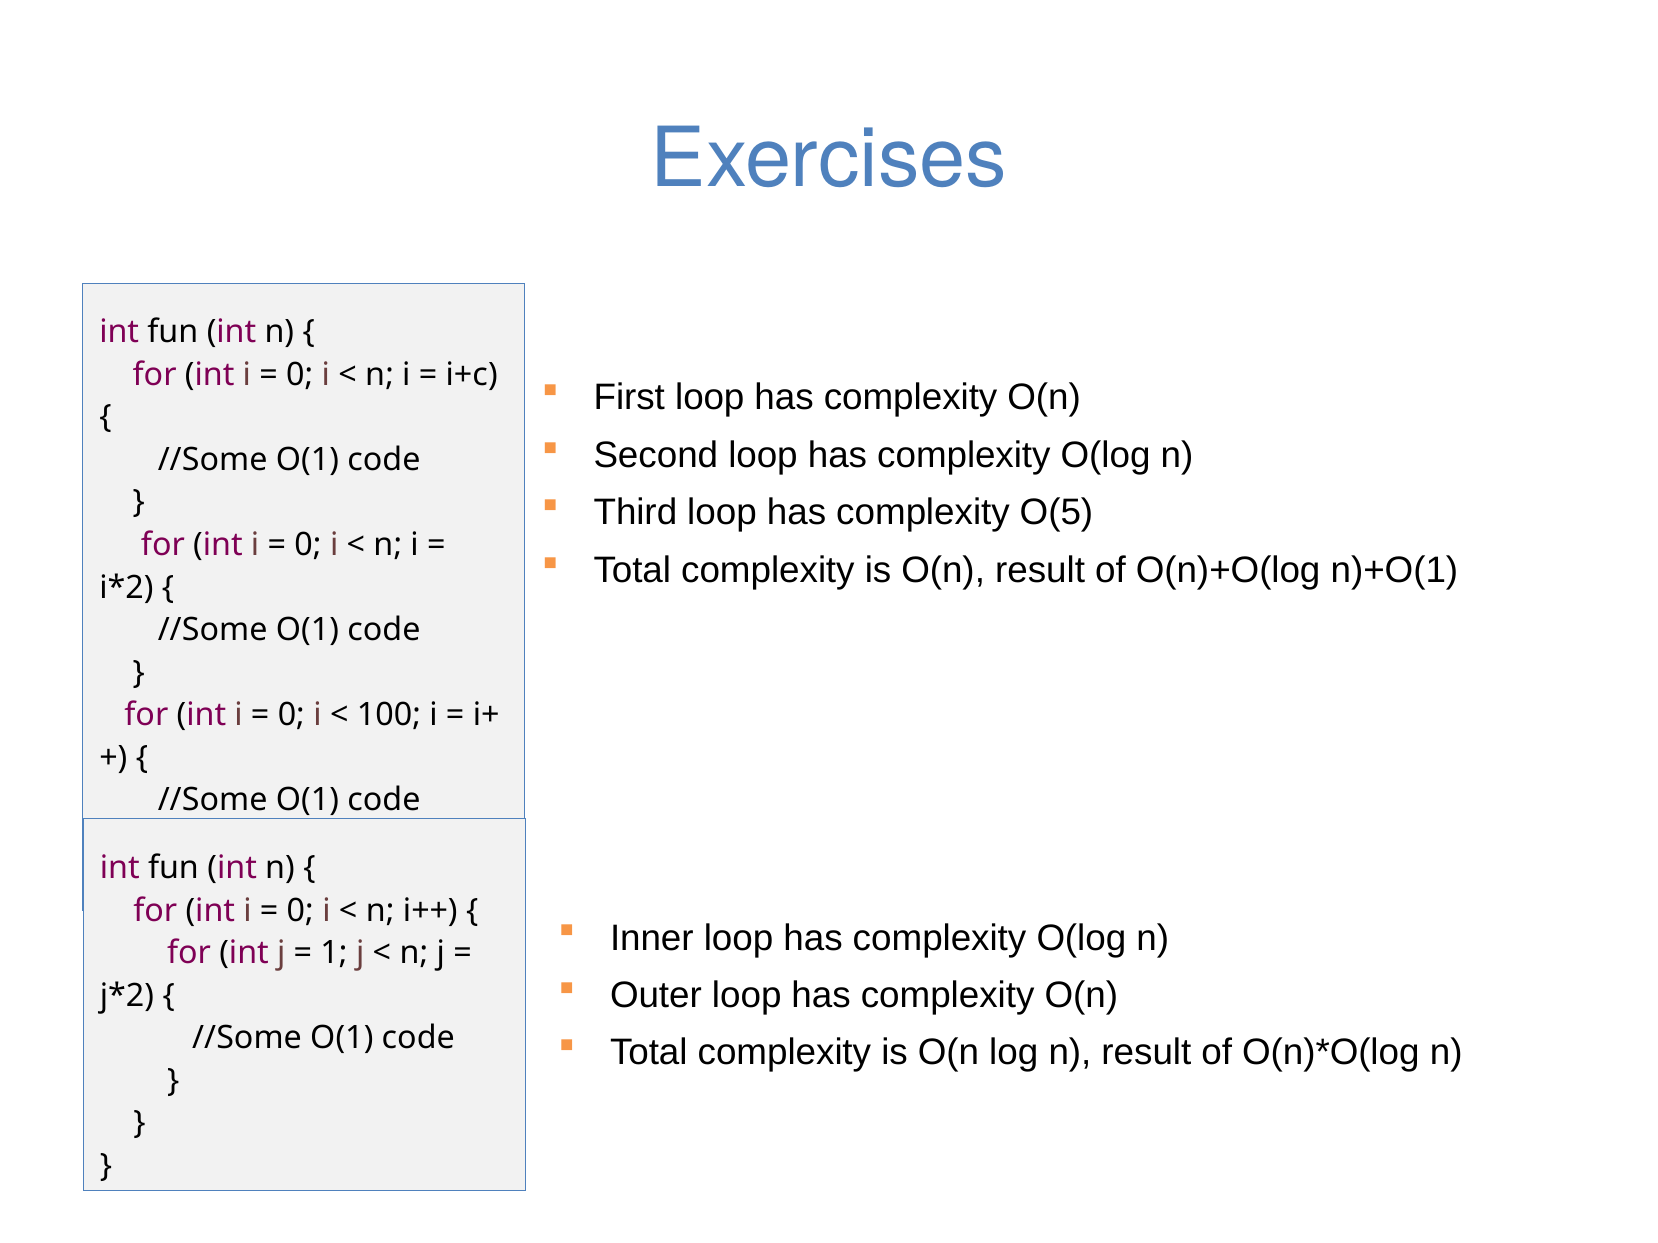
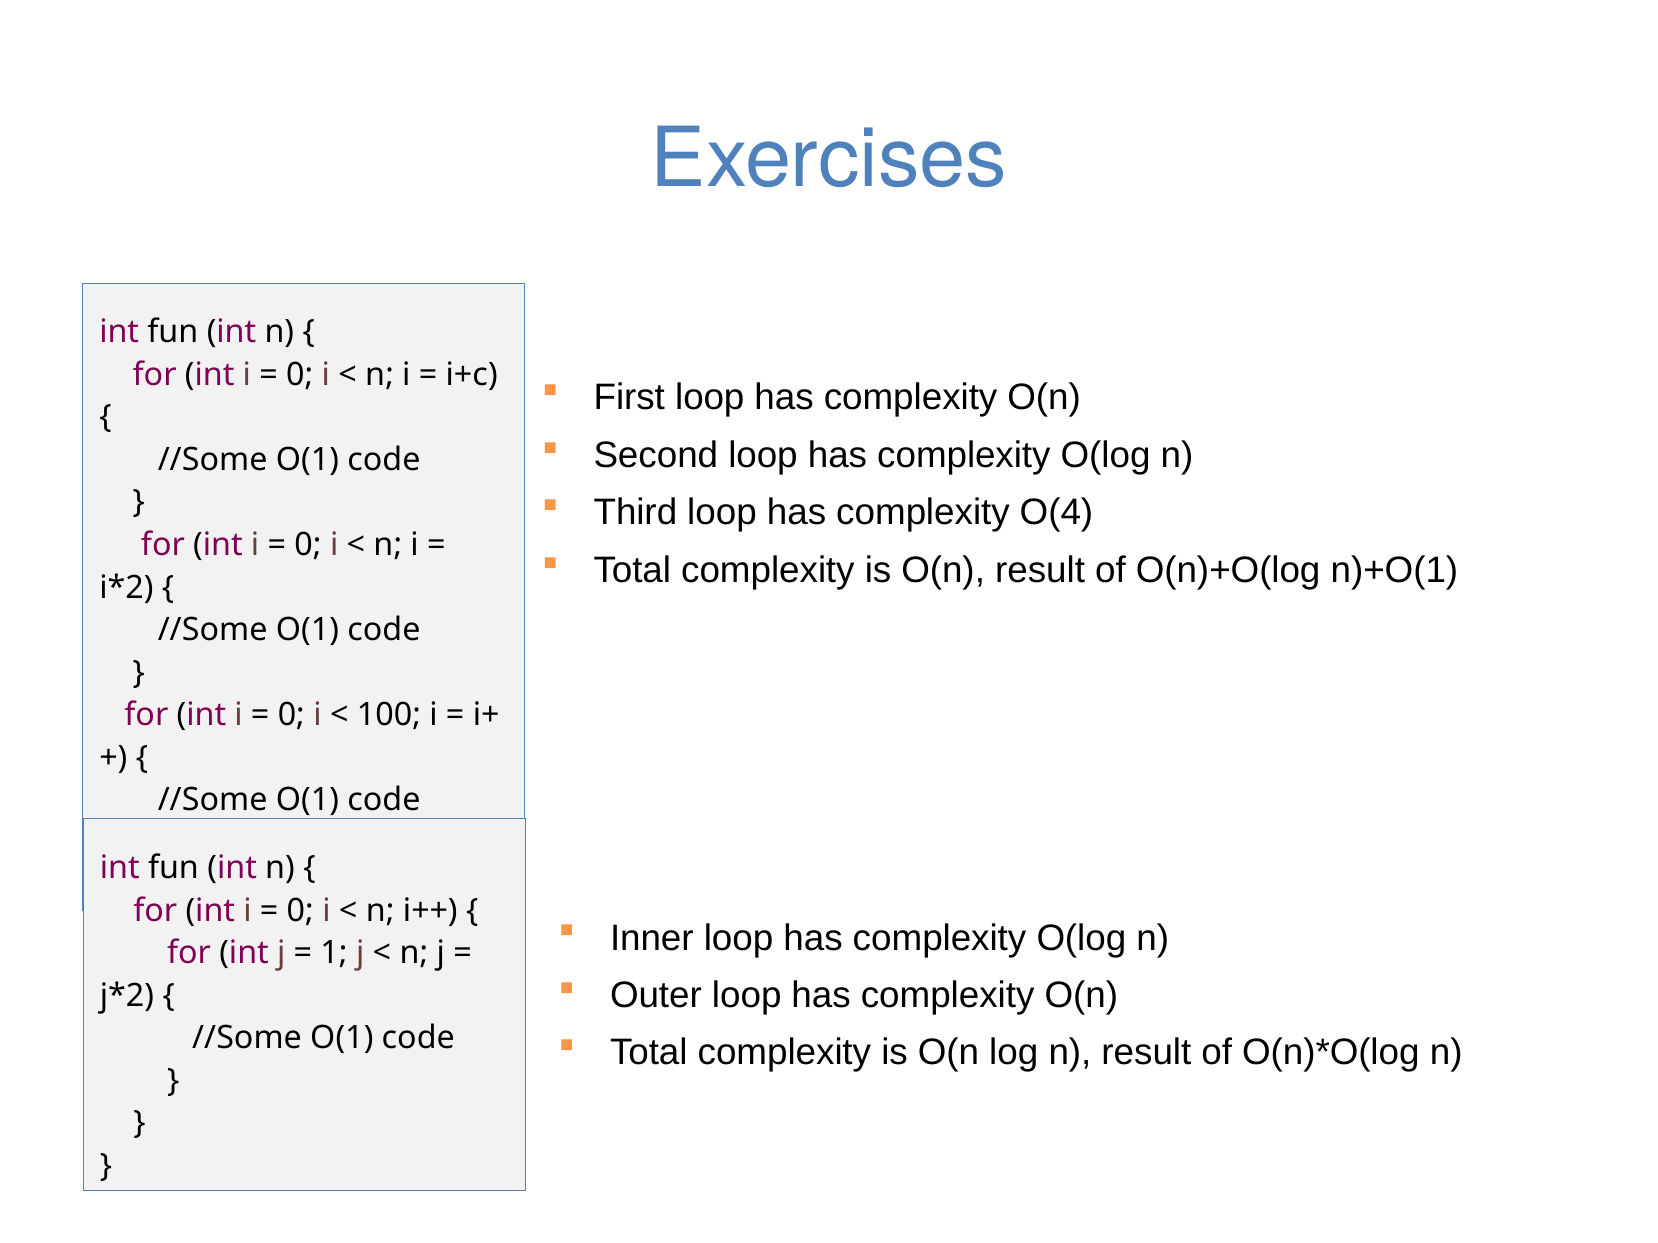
O(5: O(5 -> O(4
